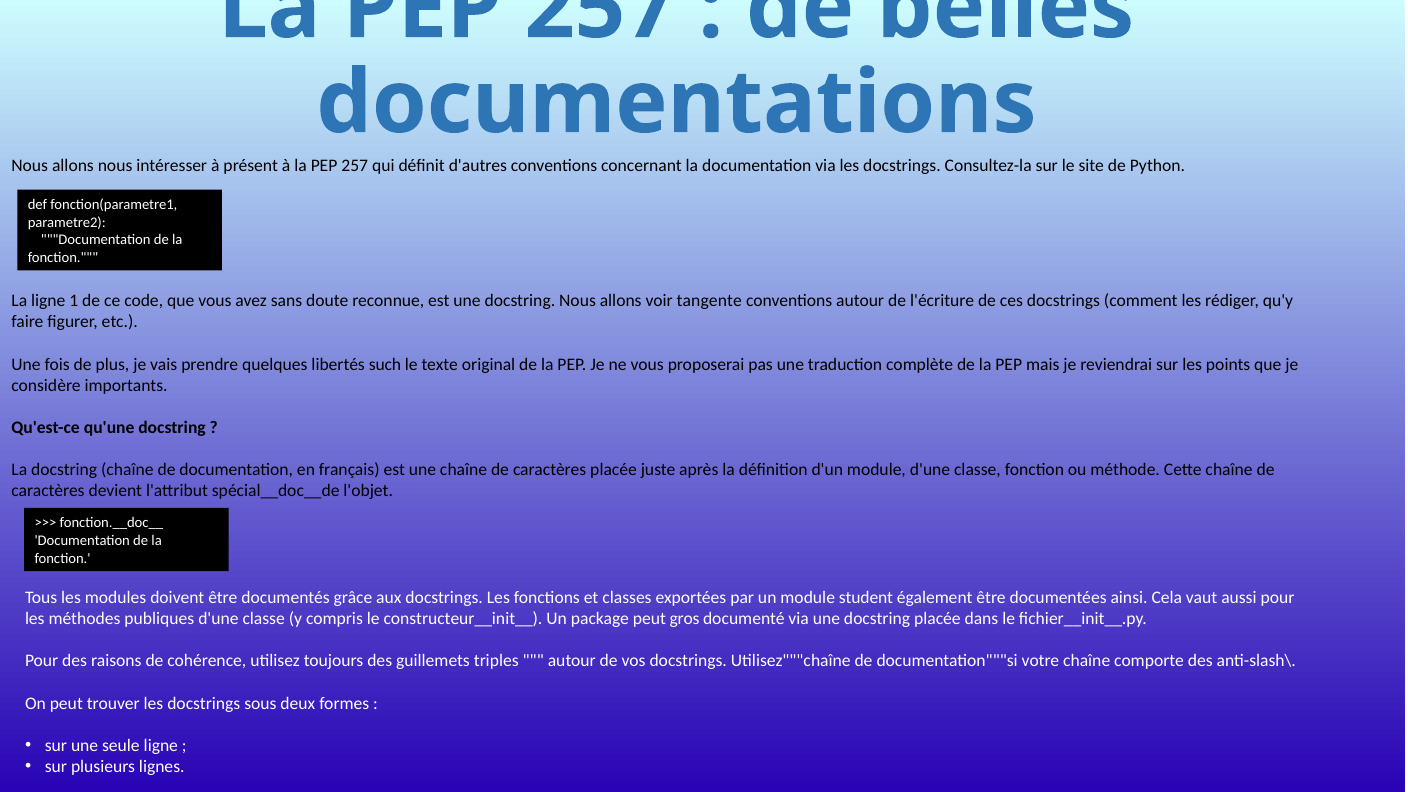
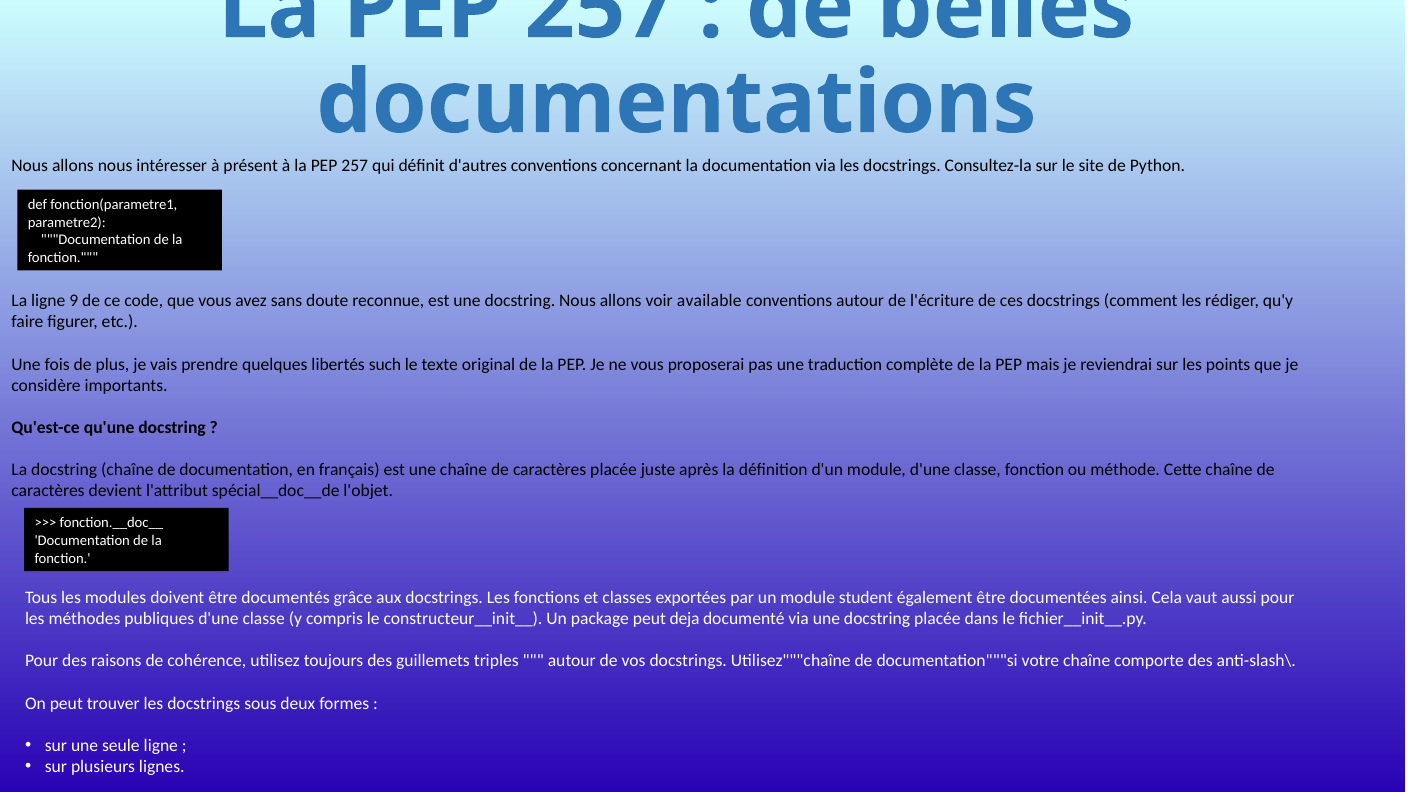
1: 1 -> 9
tangente: tangente -> available
gros: gros -> deja
